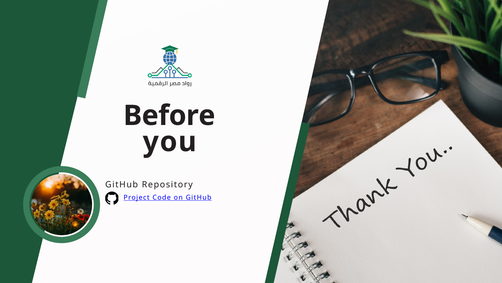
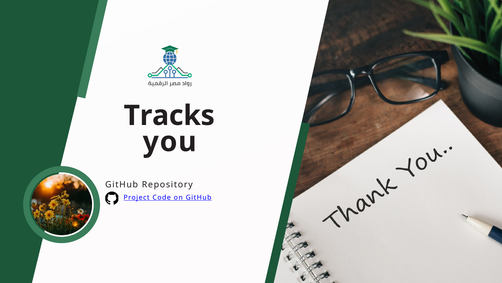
Before: Before -> Tracks
